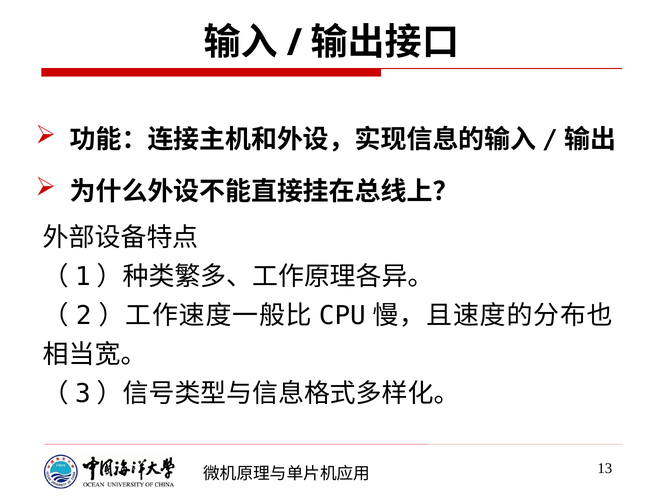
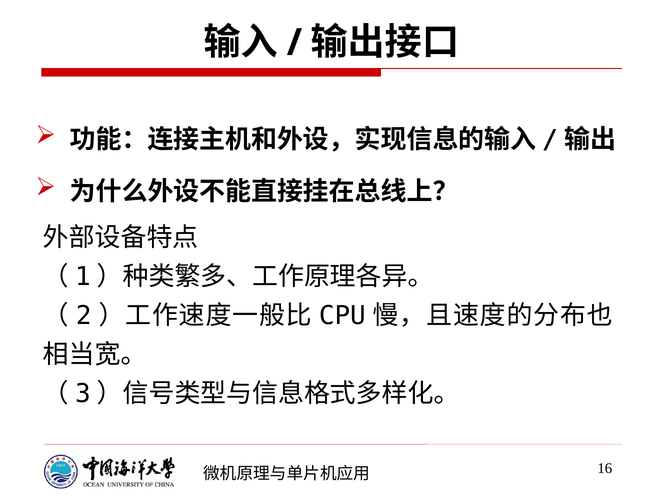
13: 13 -> 16
